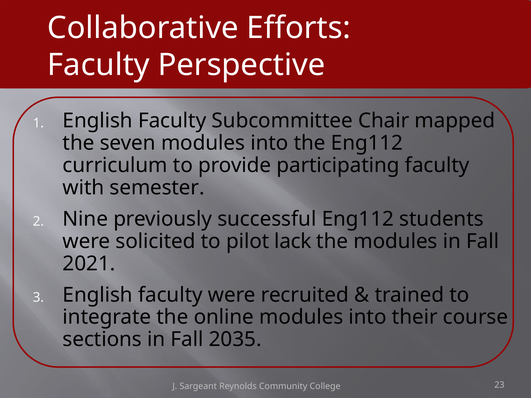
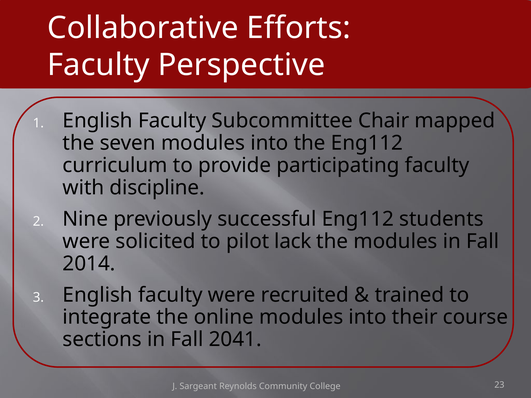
semester: semester -> discipline
2021: 2021 -> 2014
2035: 2035 -> 2041
